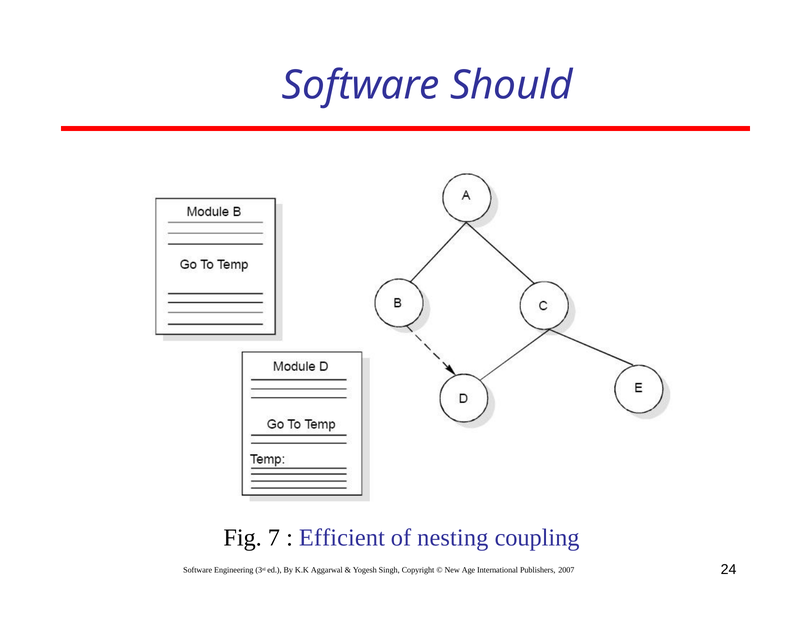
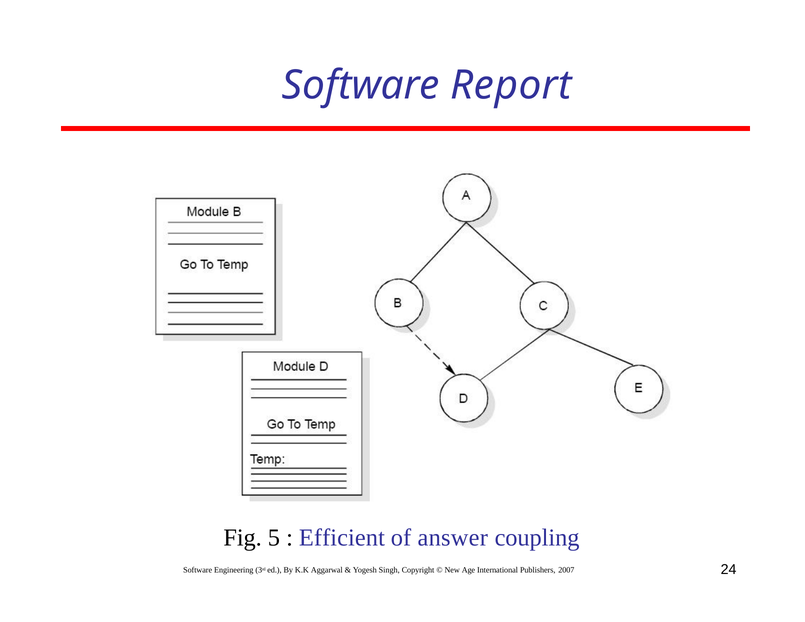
Should: Should -> Report
7: 7 -> 5
nesting: nesting -> answer
